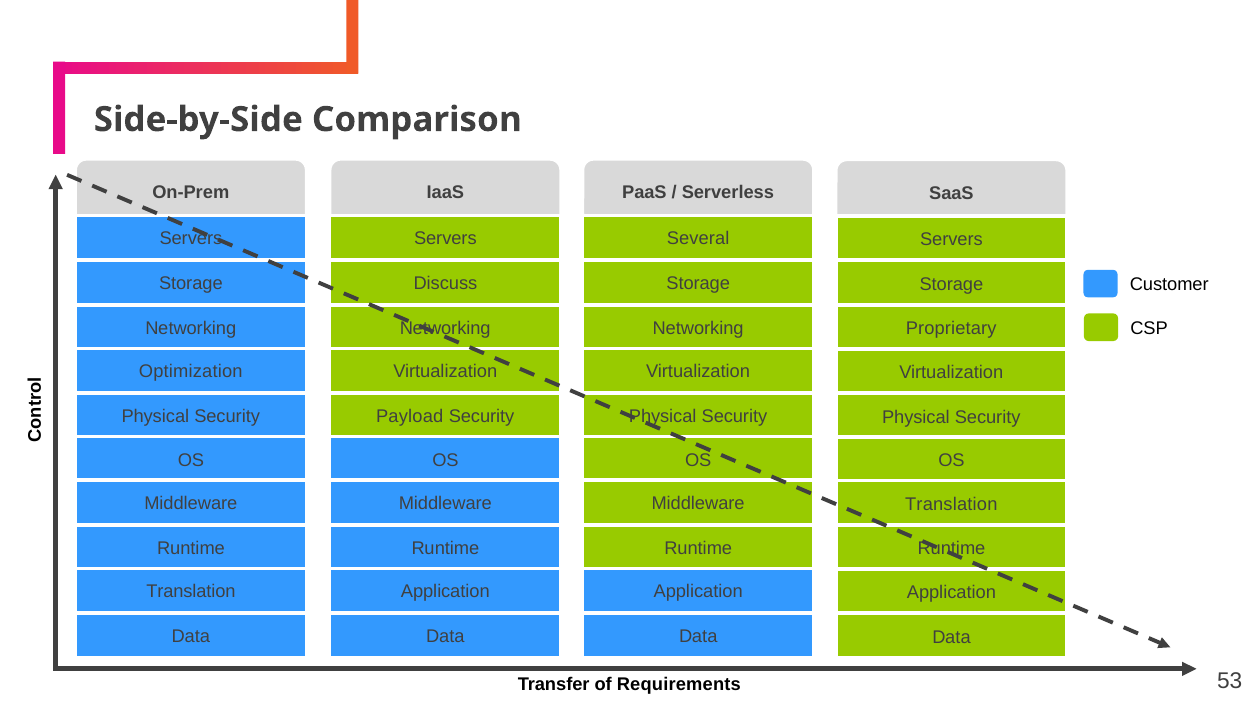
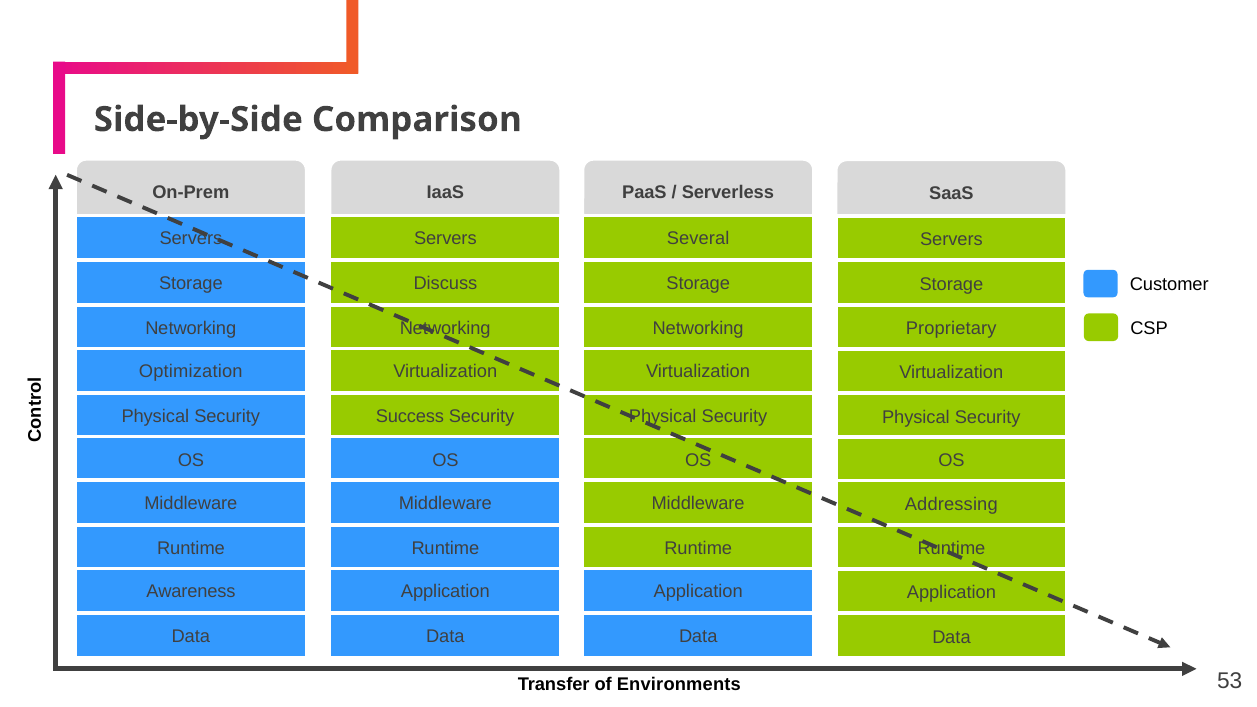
Payload: Payload -> Success
Translation at (951, 504): Translation -> Addressing
Translation at (191, 592): Translation -> Awareness
Requirements: Requirements -> Environments
